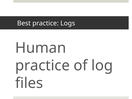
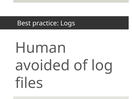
practice at (42, 66): practice -> avoided
